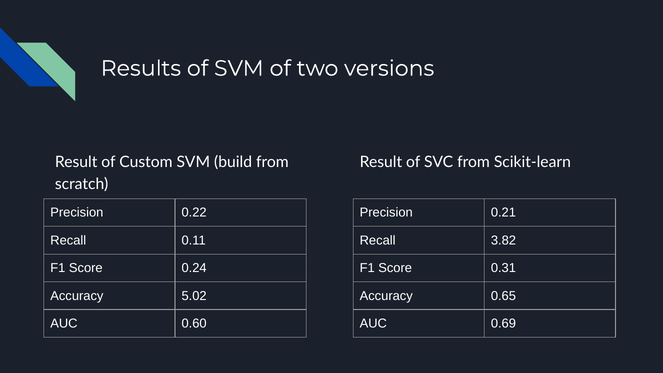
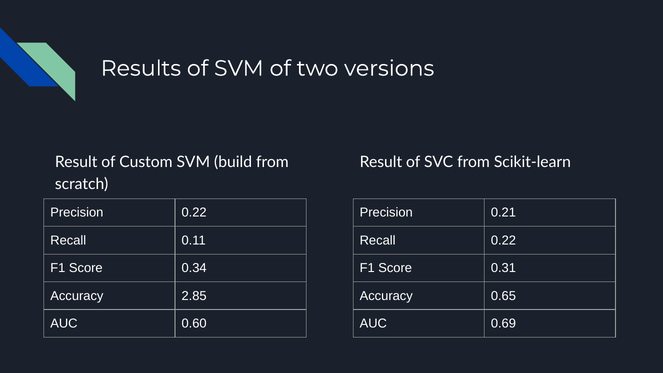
Recall 3.82: 3.82 -> 0.22
0.24: 0.24 -> 0.34
5.02: 5.02 -> 2.85
